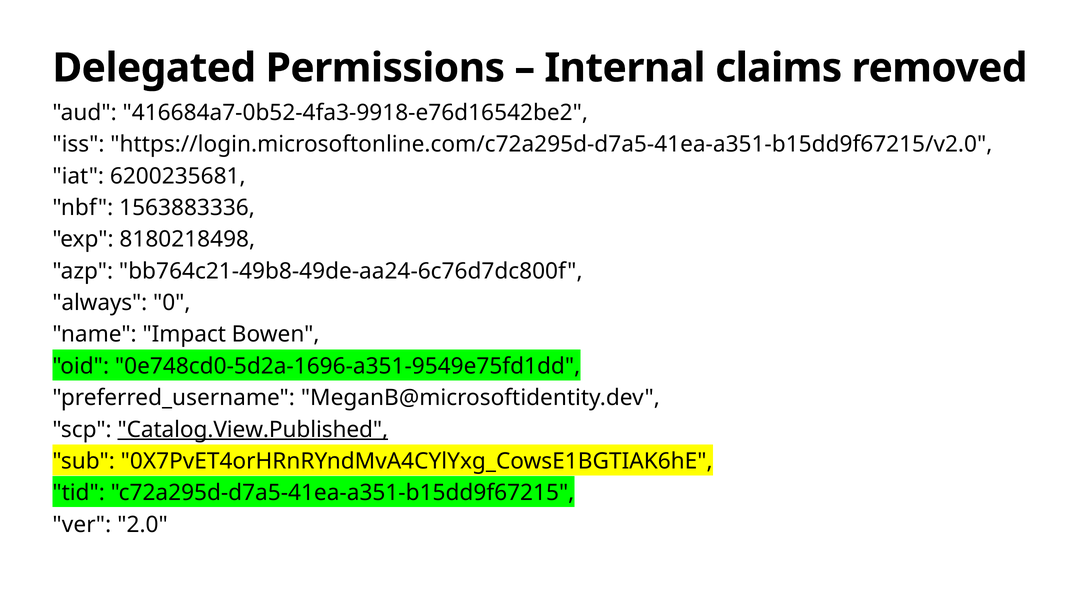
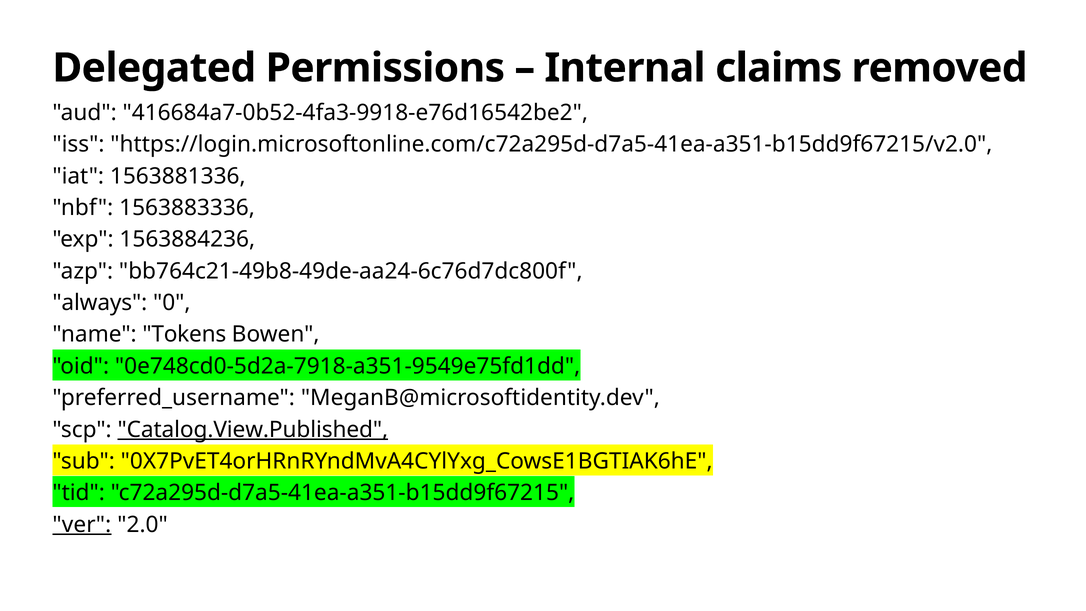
6200235681: 6200235681 -> 1563881336
8180218498: 8180218498 -> 1563884236
Impact: Impact -> Tokens
0e748cd0-5d2a-1696-a351-9549e75fd1dd: 0e748cd0-5d2a-1696-a351-9549e75fd1dd -> 0e748cd0-5d2a-7918-a351-9549e75fd1dd
ver underline: none -> present
